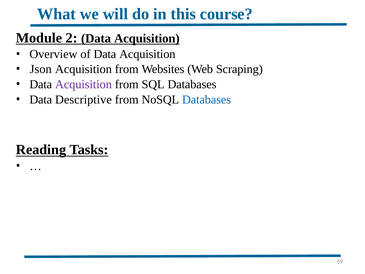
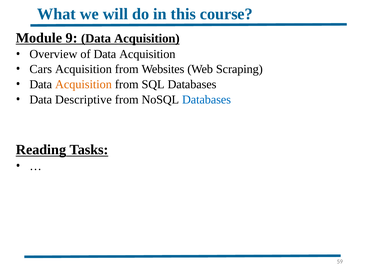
2: 2 -> 9
Json: Json -> Cars
Acquisition at (83, 84) colour: purple -> orange
